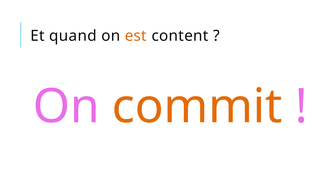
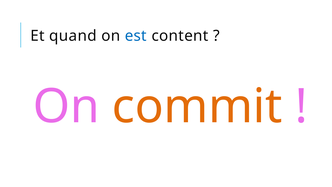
est colour: orange -> blue
